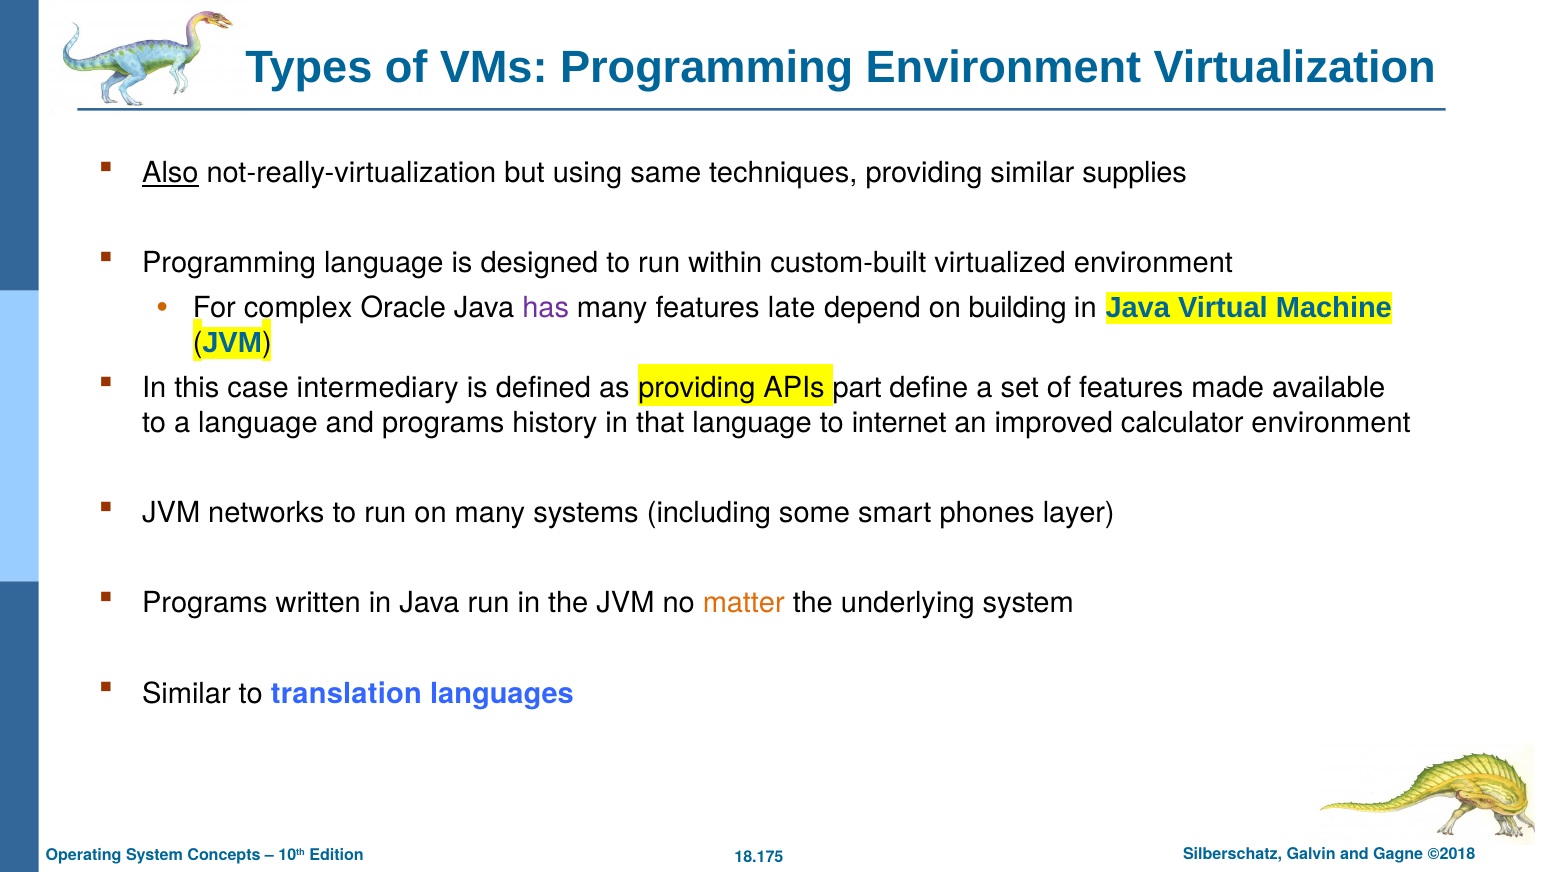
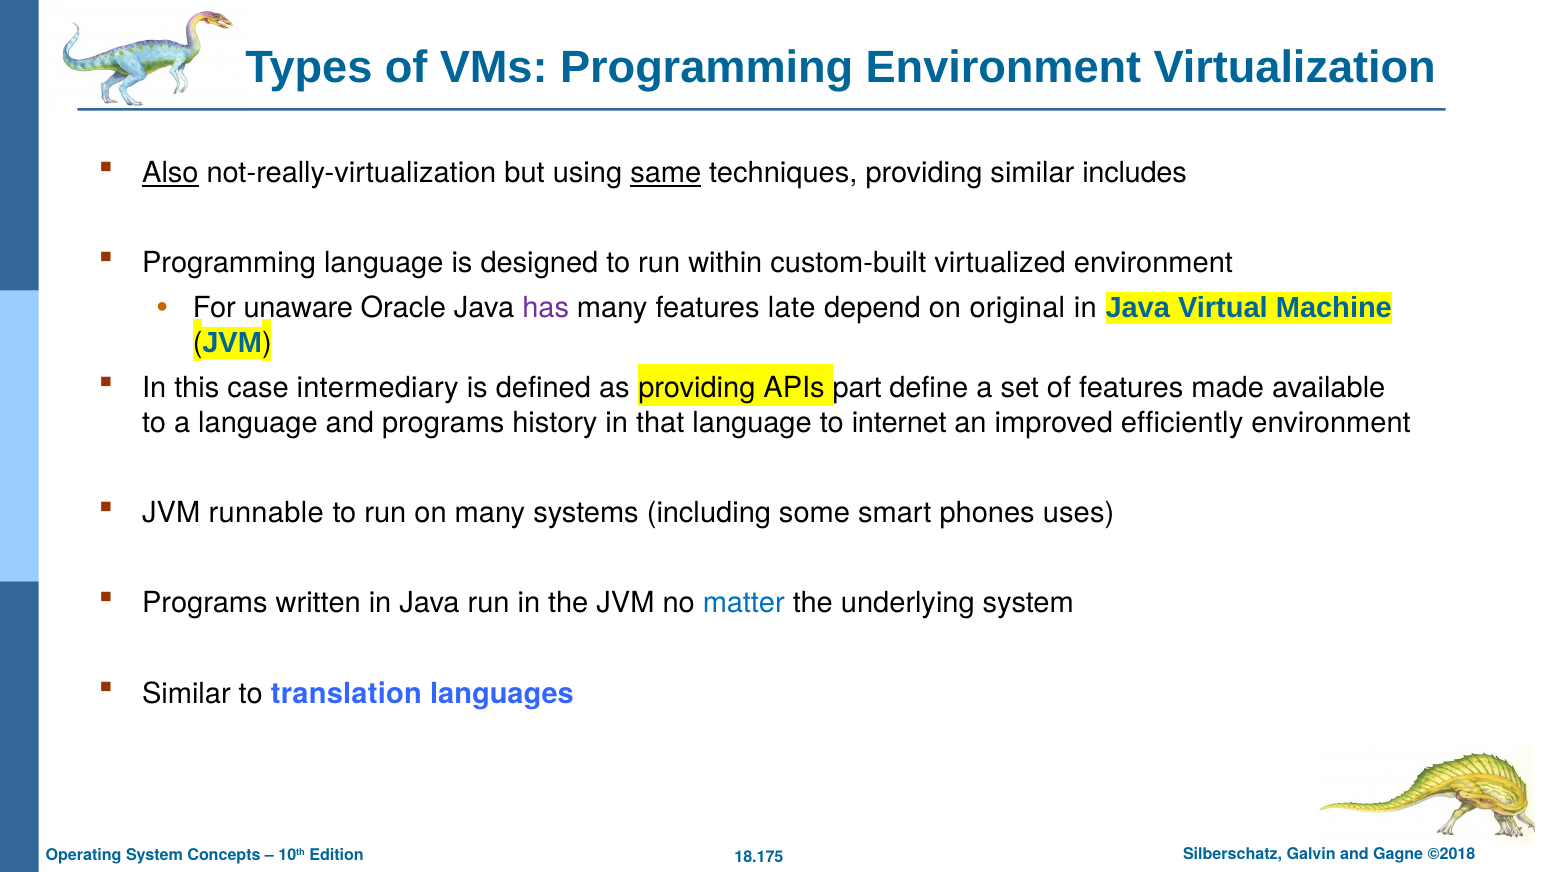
same underline: none -> present
supplies: supplies -> includes
complex: complex -> unaware
building: building -> original
calculator: calculator -> efficiently
networks: networks -> runnable
layer: layer -> uses
matter colour: orange -> blue
